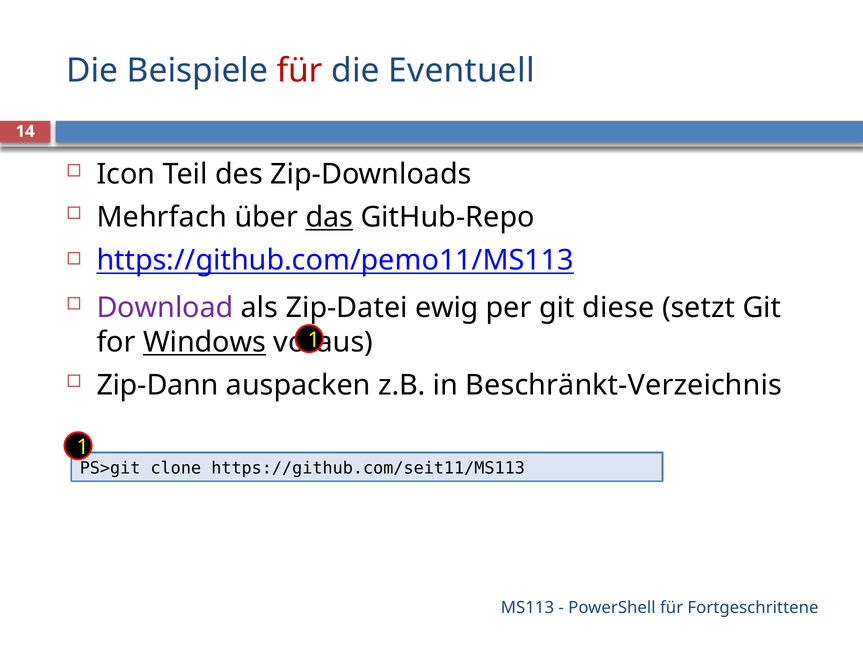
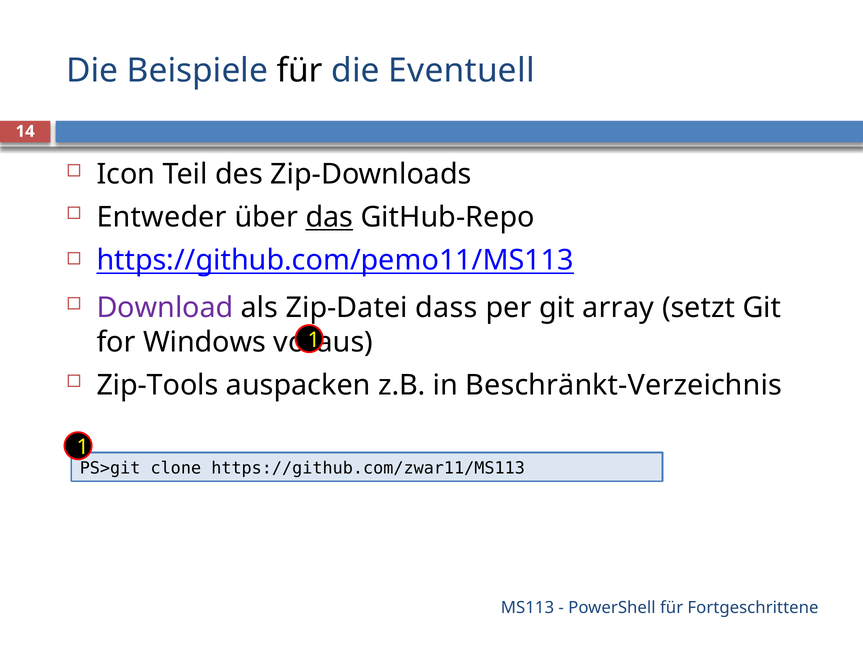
für at (300, 71) colour: red -> black
Mehrfach: Mehrfach -> Entweder
ewig: ewig -> dass
diese: diese -> array
Windows underline: present -> none
Zip-Dann: Zip-Dann -> Zip-Tools
https://github.com/seit11/MS113: https://github.com/seit11/MS113 -> https://github.com/zwar11/MS113
